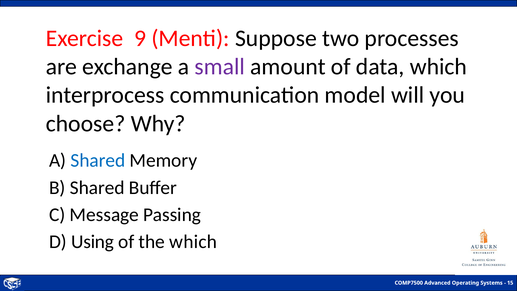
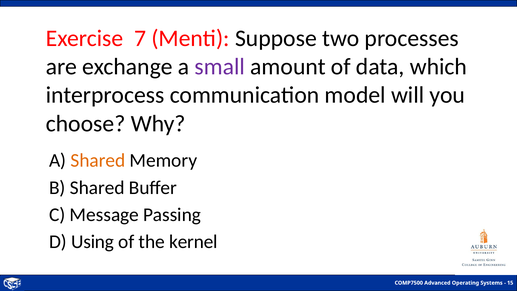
9: 9 -> 7
Shared at (98, 160) colour: blue -> orange
the which: which -> kernel
